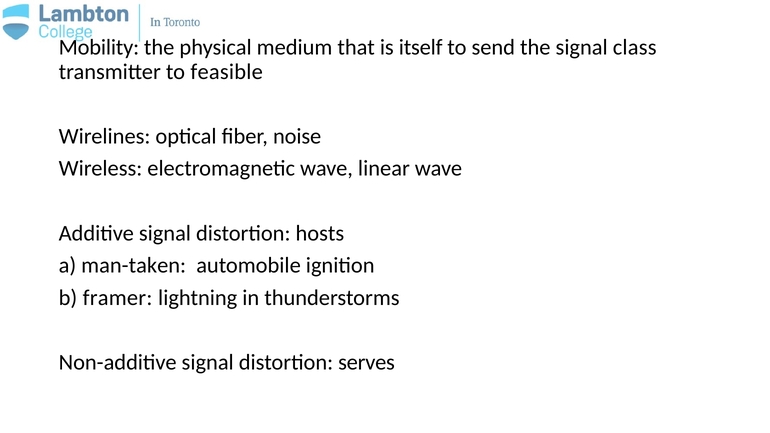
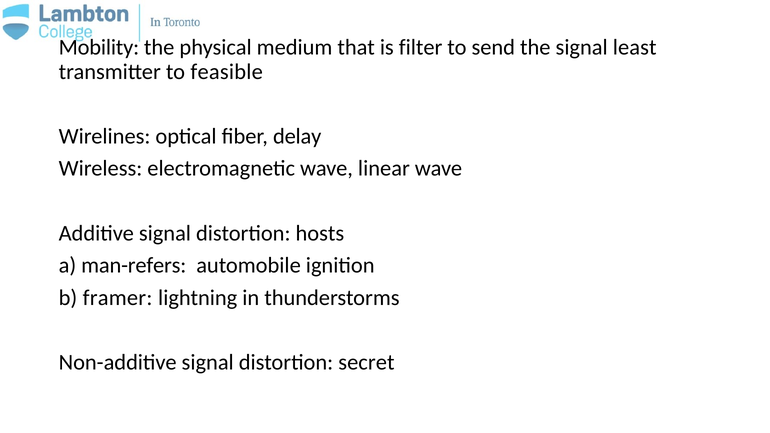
itself: itself -> filter
class: class -> least
noise: noise -> delay
man-taken: man-taken -> man-refers
serves: serves -> secret
